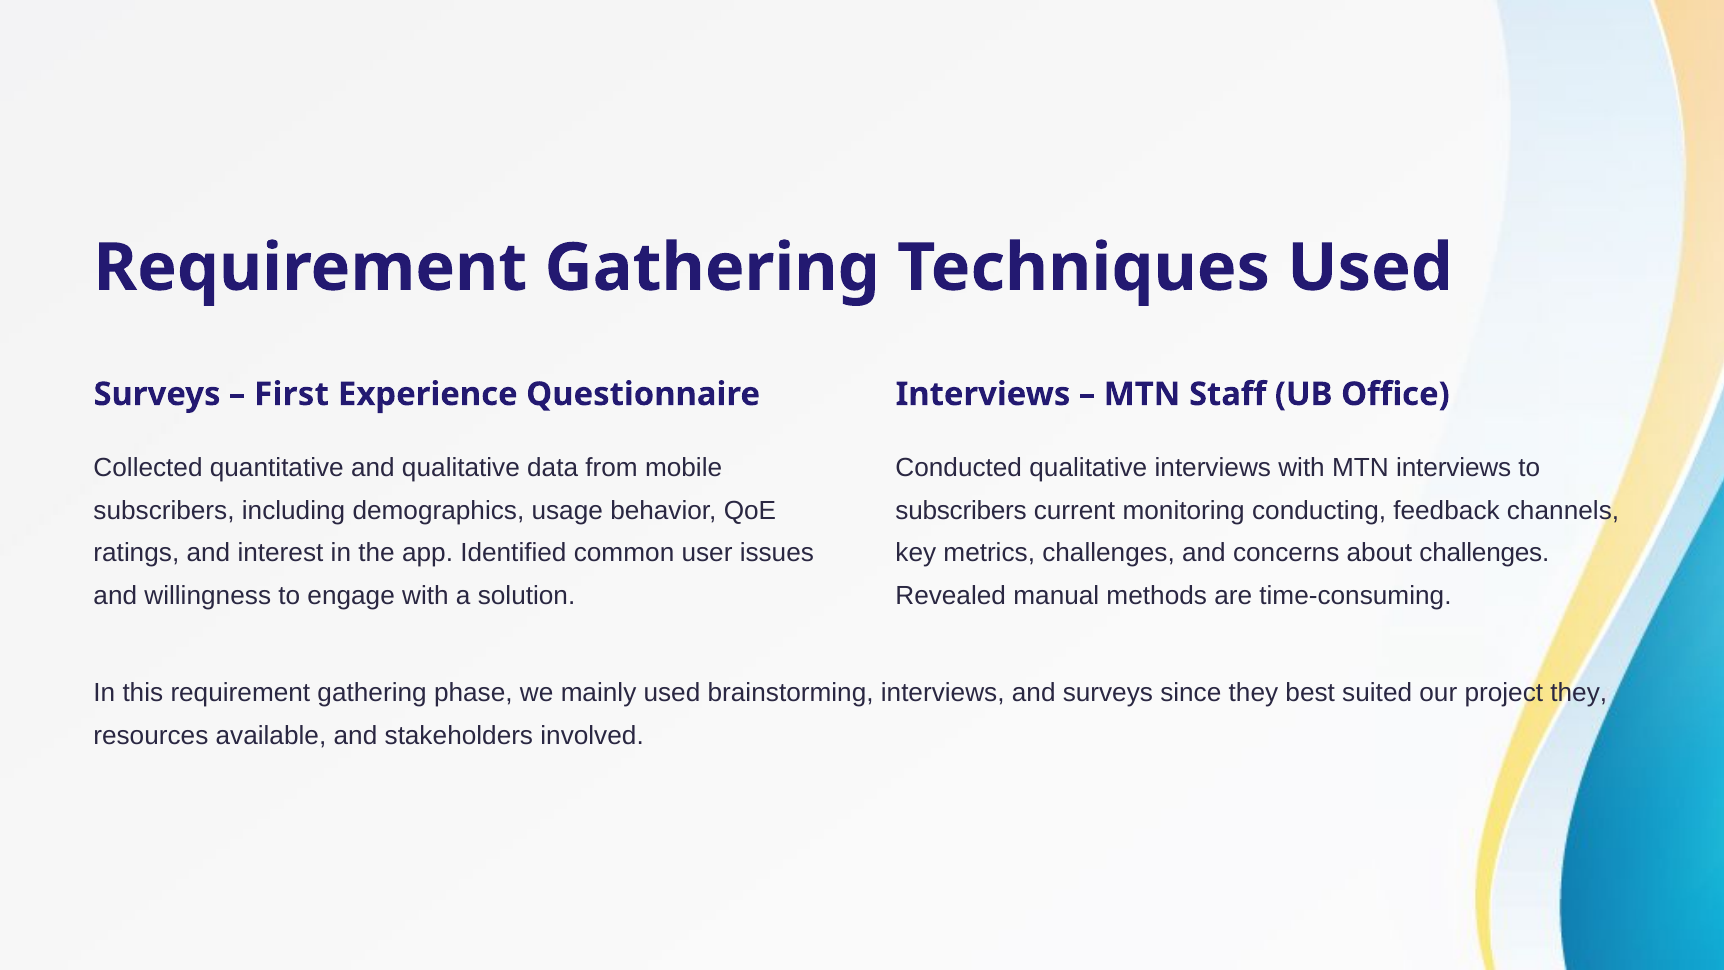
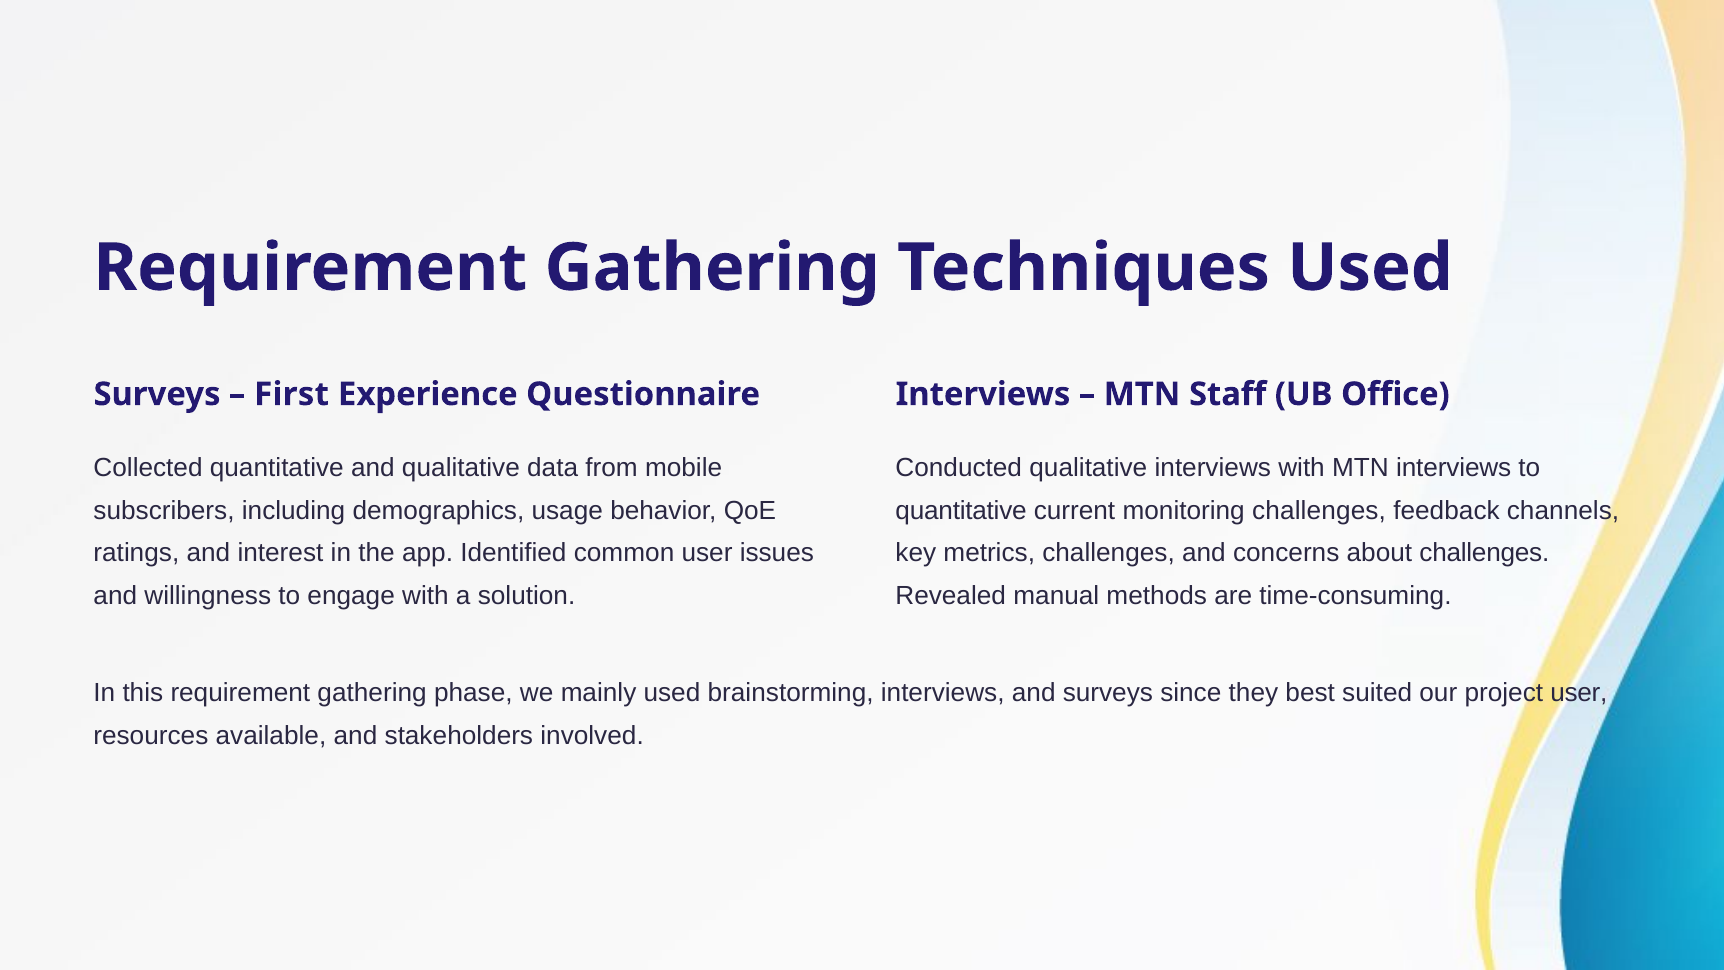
subscribers at (961, 510): subscribers -> quantitative
monitoring conducting: conducting -> challenges
project they: they -> user
